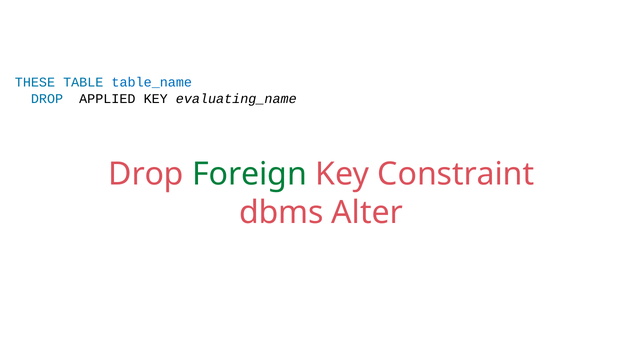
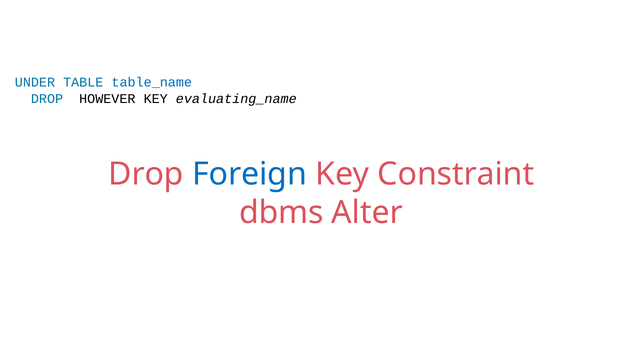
THESE: THESE -> UNDER
APPLIED: APPLIED -> HOWEVER
Foreign colour: green -> blue
